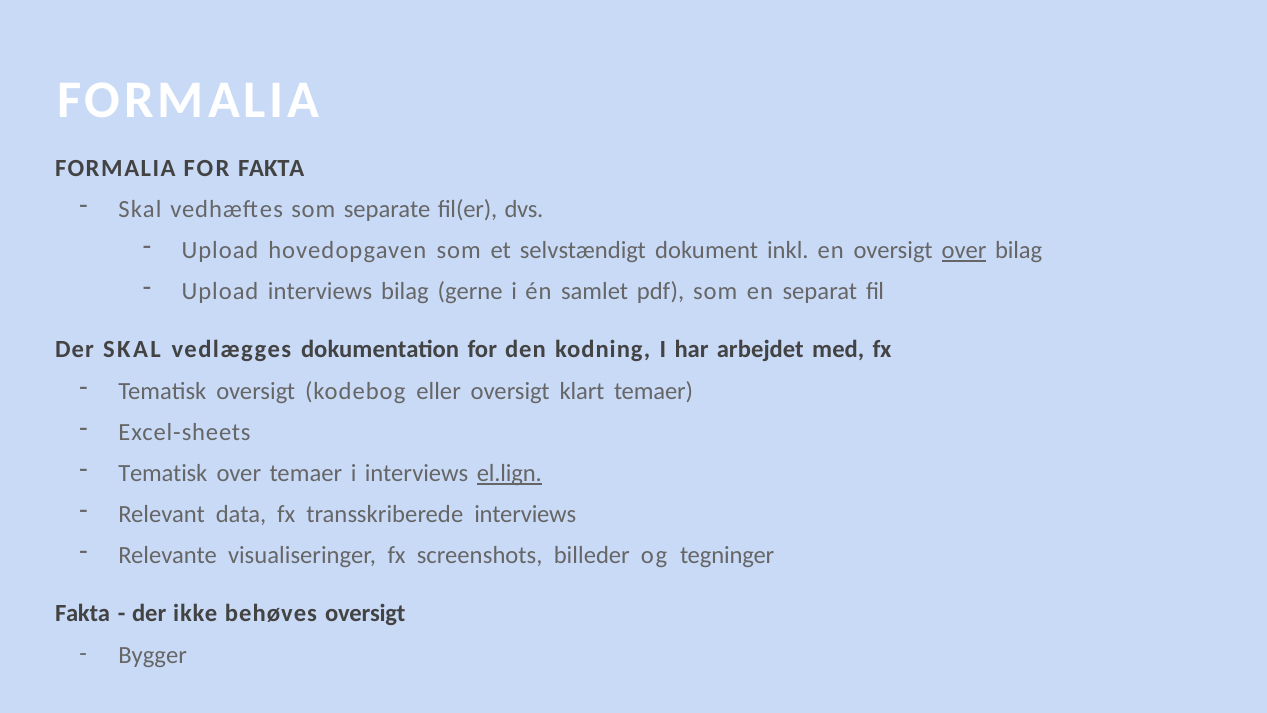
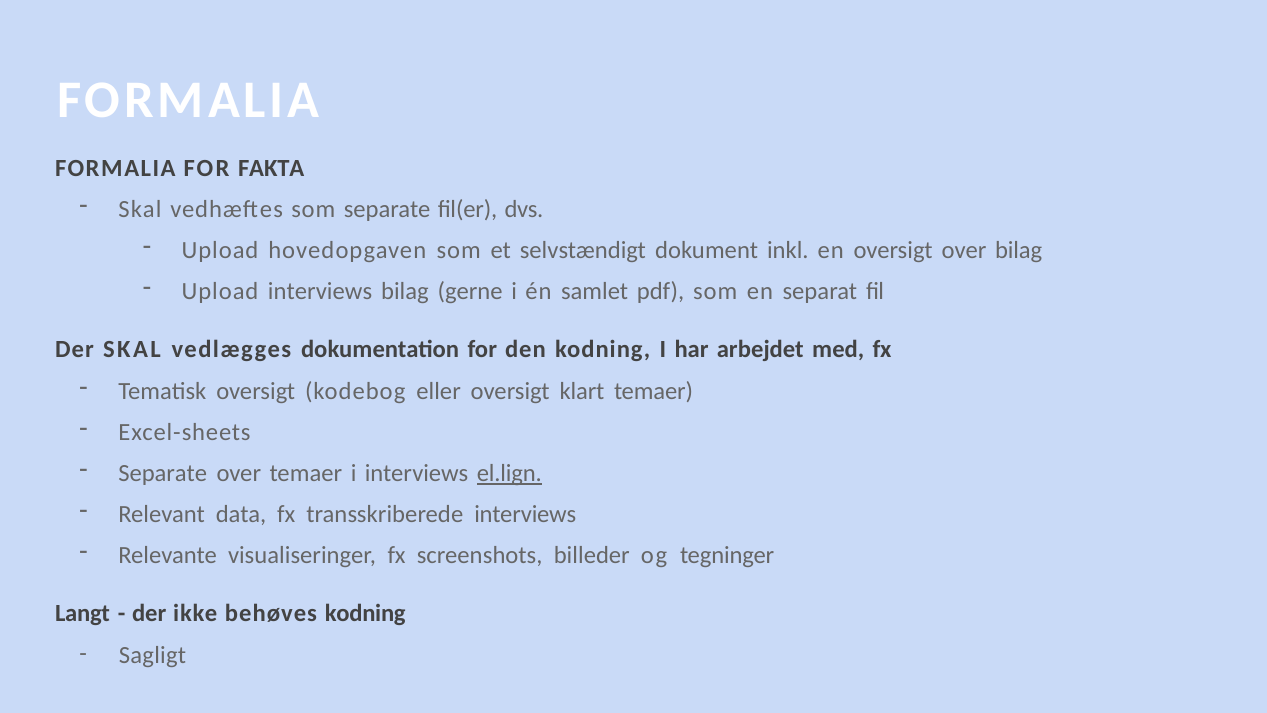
over at (964, 250) underline: present -> none
Tematisk at (163, 473): Tematisk -> Separate
Fakta at (82, 613): Fakta -> Langt
behøves oversigt: oversigt -> kodning
Bygger: Bygger -> Sagligt
